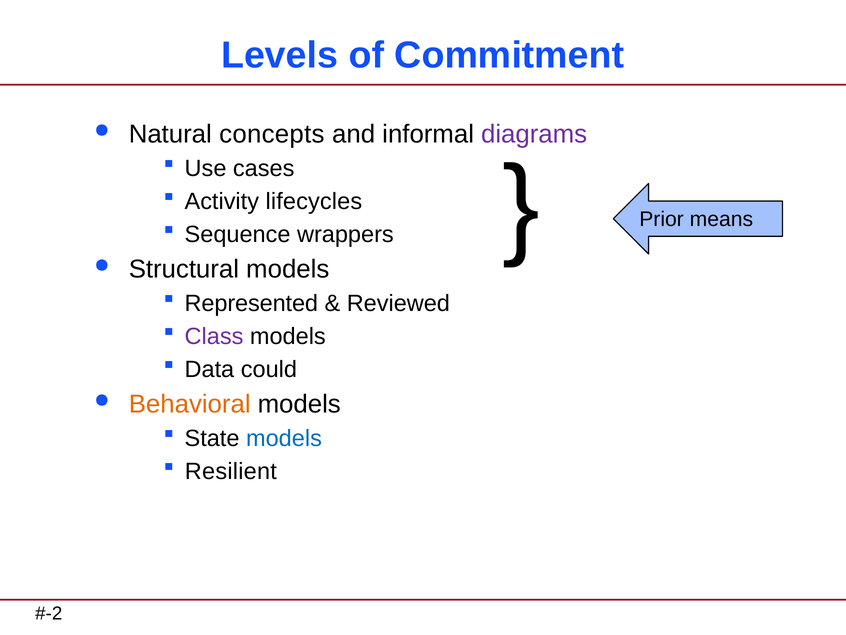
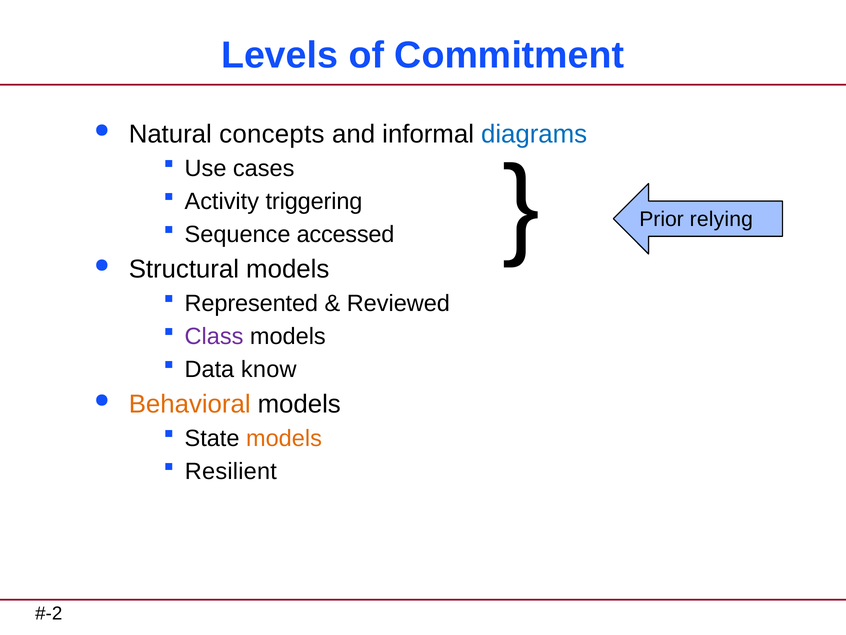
diagrams colour: purple -> blue
lifecycles: lifecycles -> triggering
means: means -> relying
wrappers: wrappers -> accessed
could: could -> know
models at (284, 438) colour: blue -> orange
